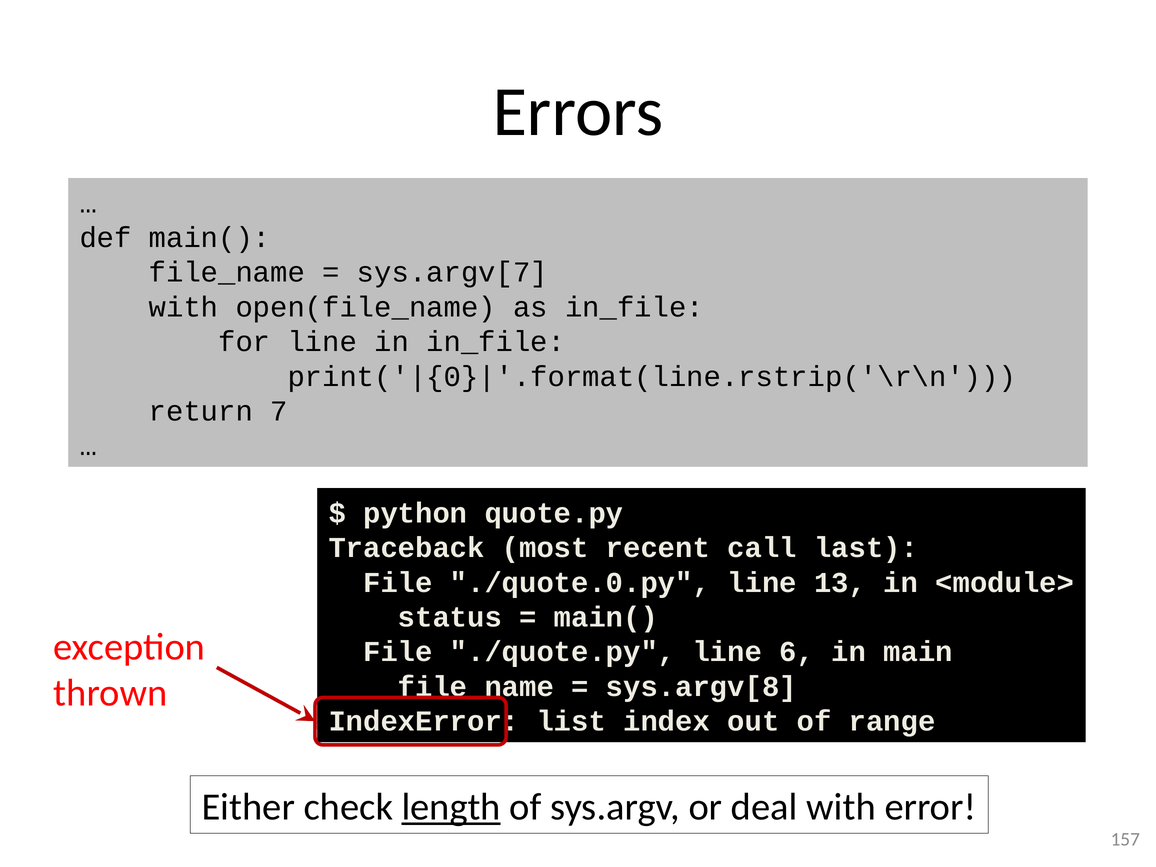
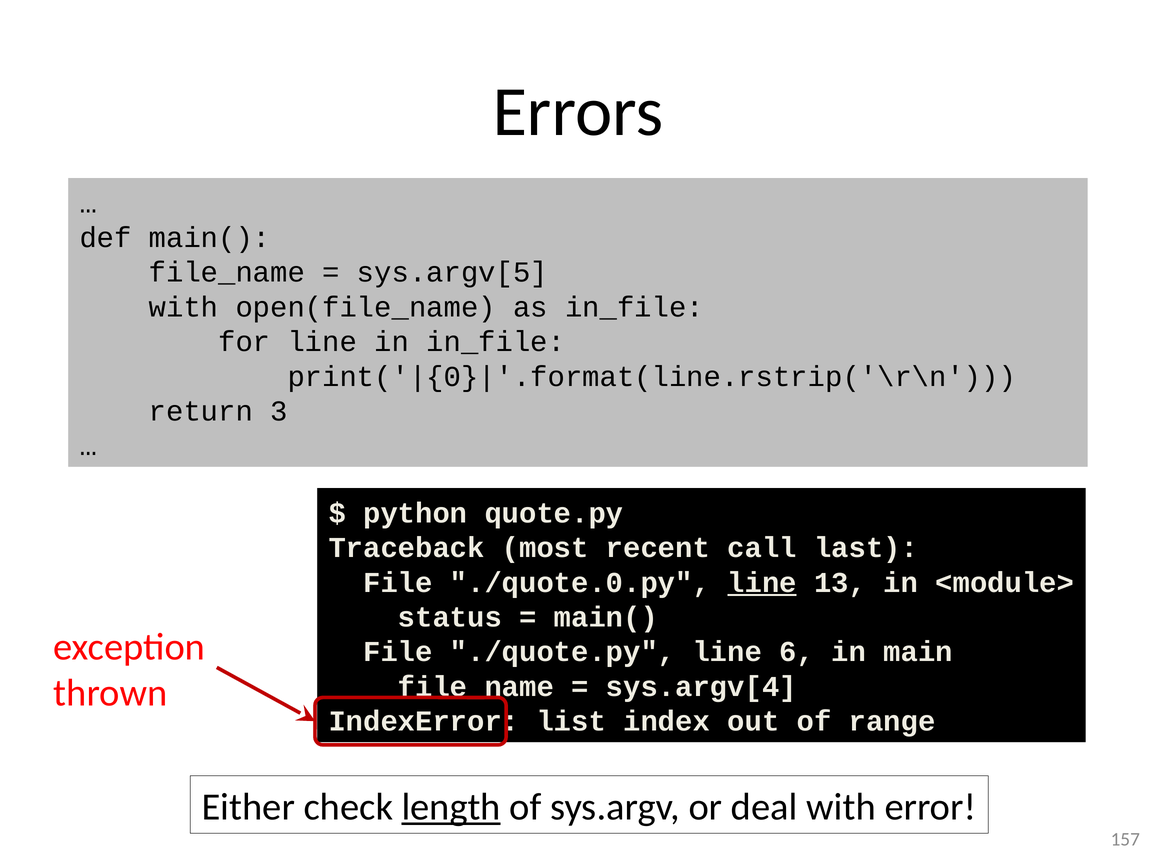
sys.argv[7: sys.argv[7 -> sys.argv[5
7: 7 -> 3
line at (762, 582) underline: none -> present
sys.argv[8: sys.argv[8 -> sys.argv[4
